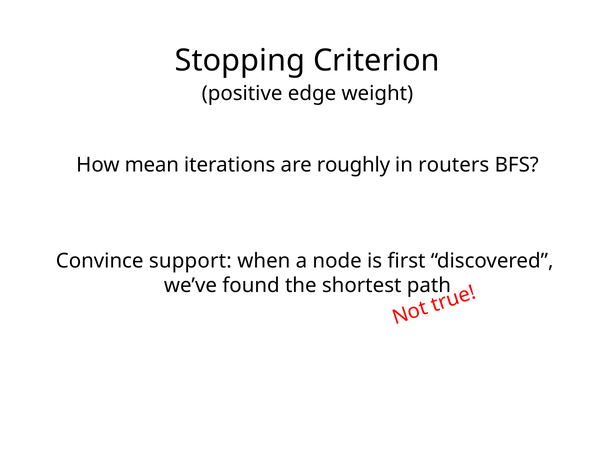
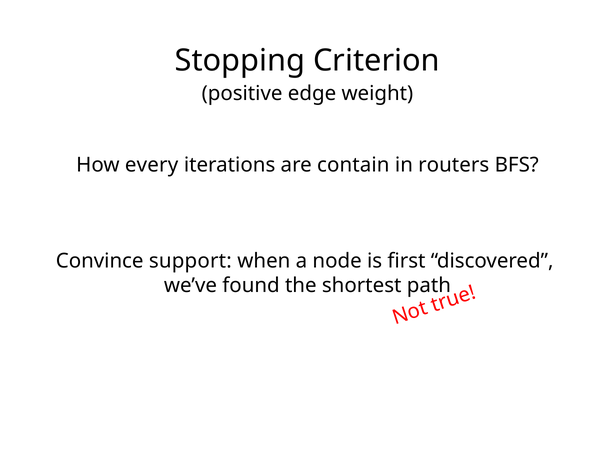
mean: mean -> every
roughly: roughly -> contain
